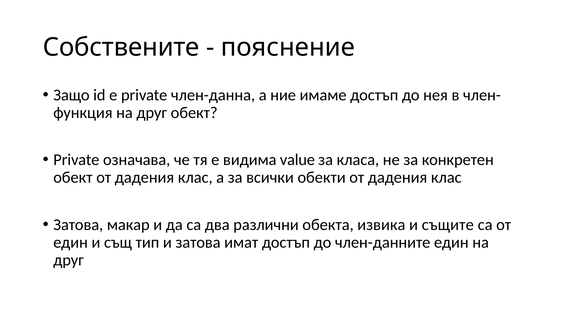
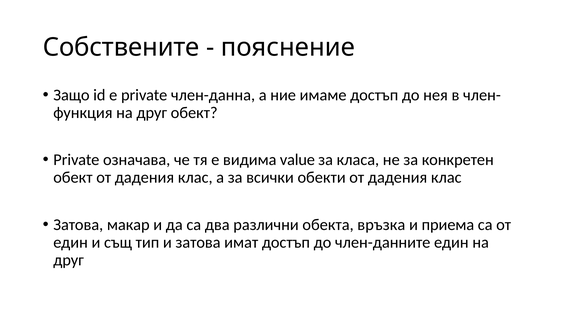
извика: извика -> връзка
същите: същите -> приема
